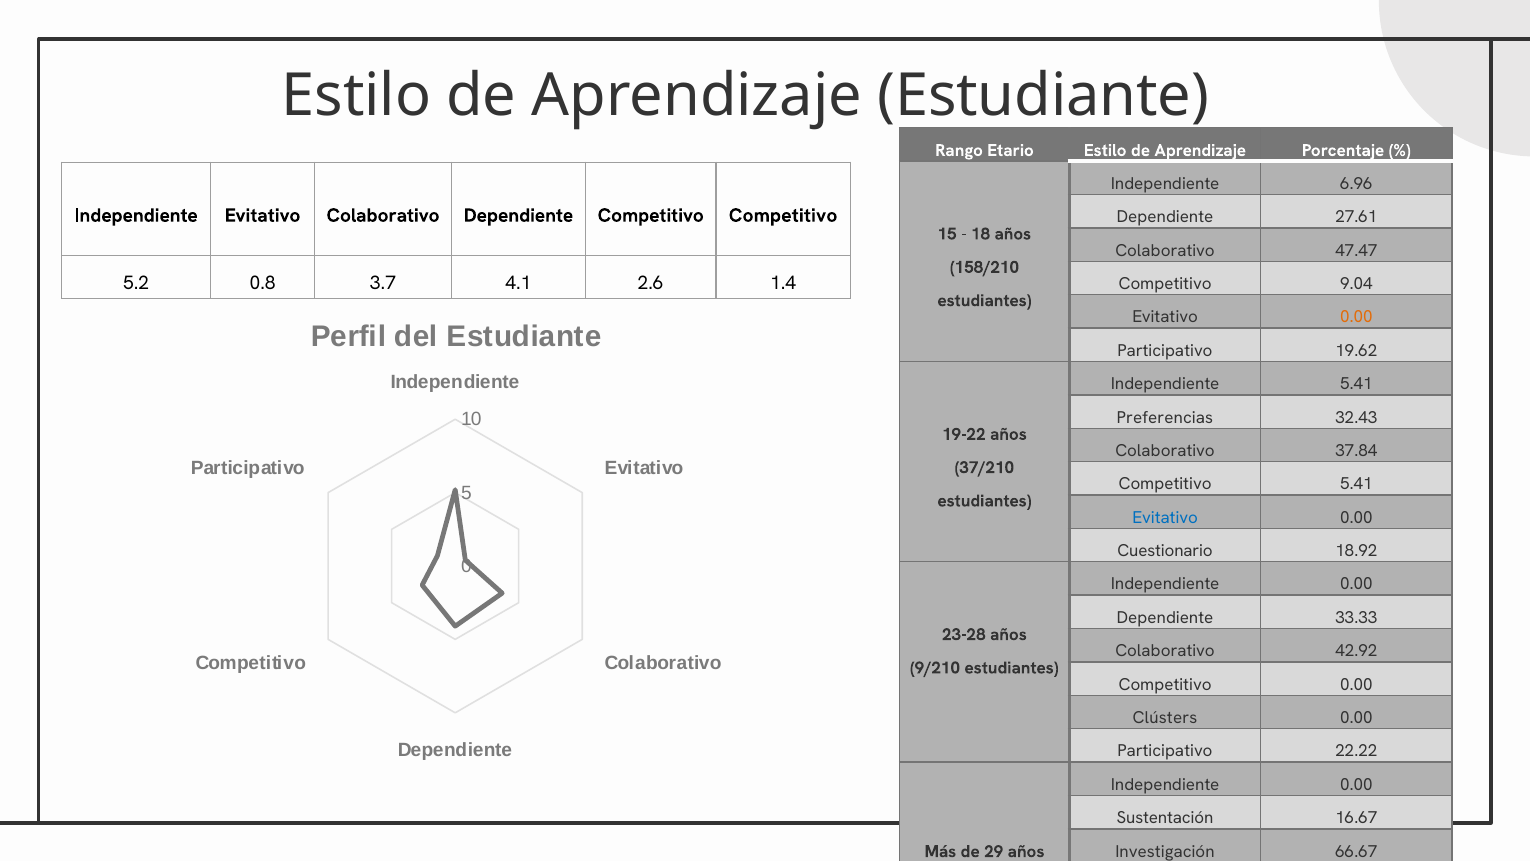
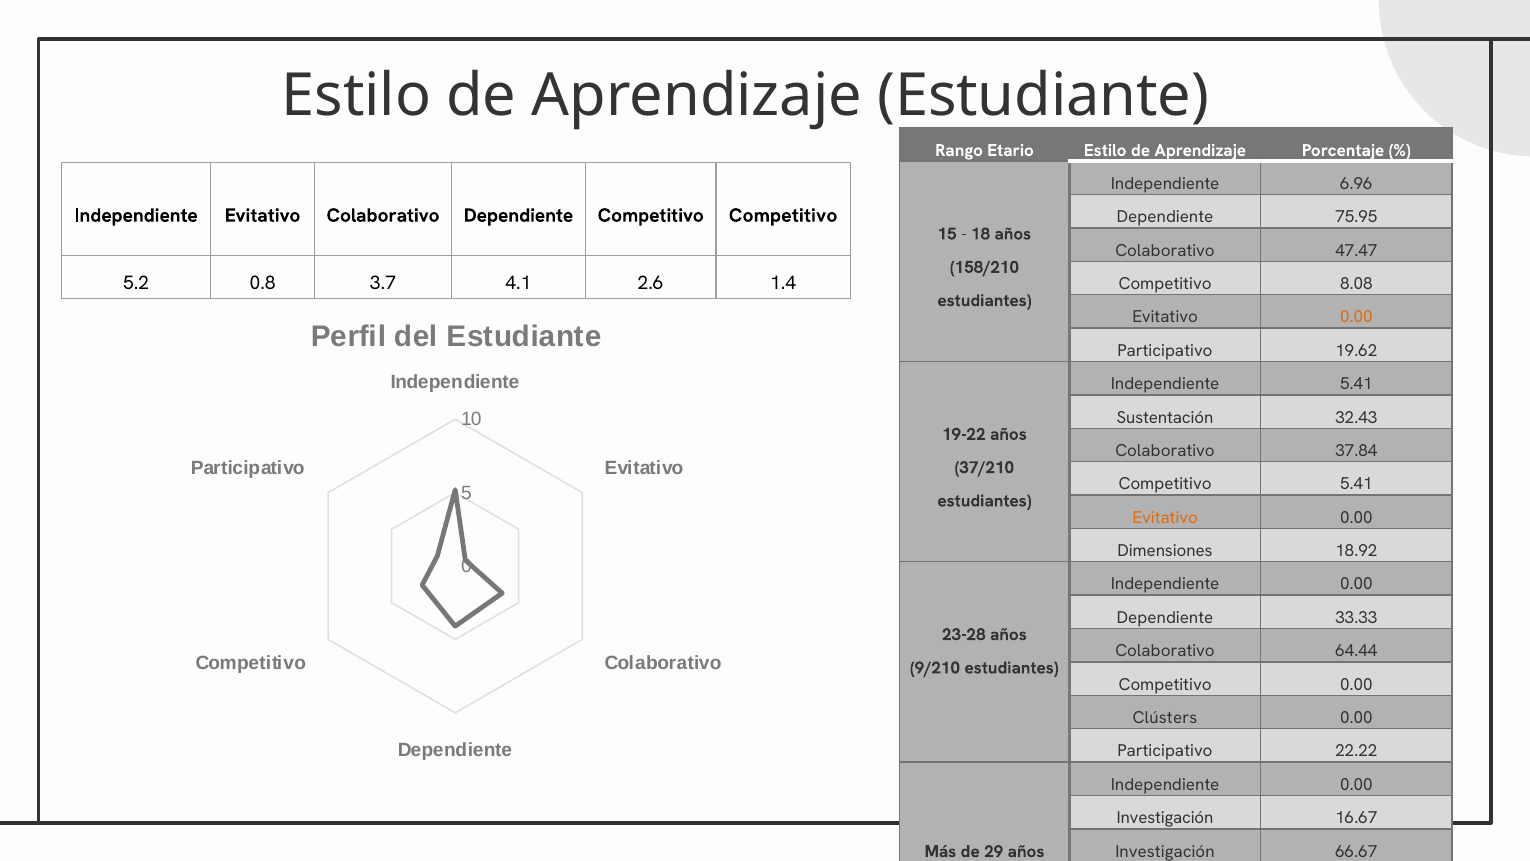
27.61: 27.61 -> 75.95
9.04: 9.04 -> 8.08
Preferencias: Preferencias -> Sustentación
Evitativo at (1165, 517) colour: blue -> orange
Cuestionario: Cuestionario -> Dimensiones
42.92: 42.92 -> 64.44
Sustentación at (1165, 818): Sustentación -> Investigación
